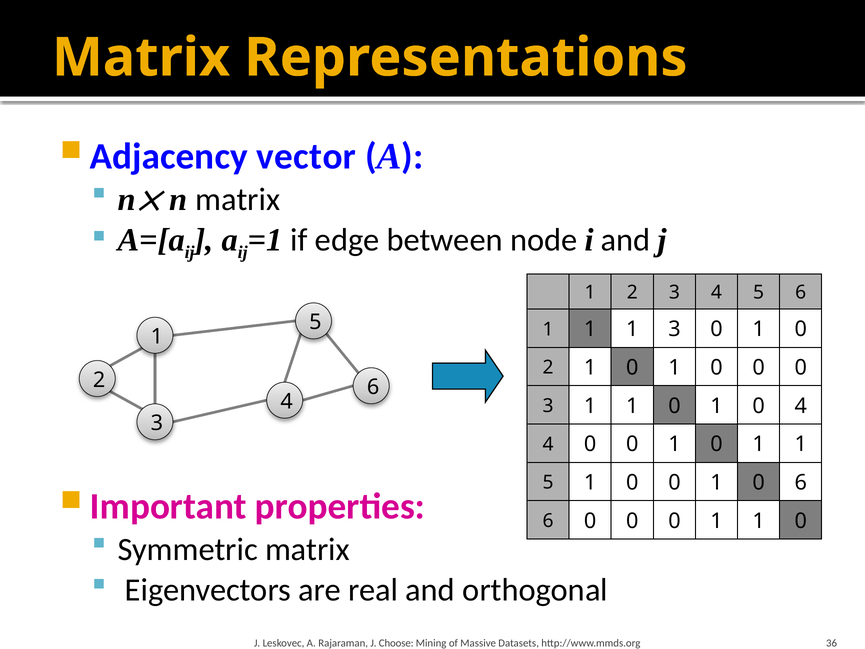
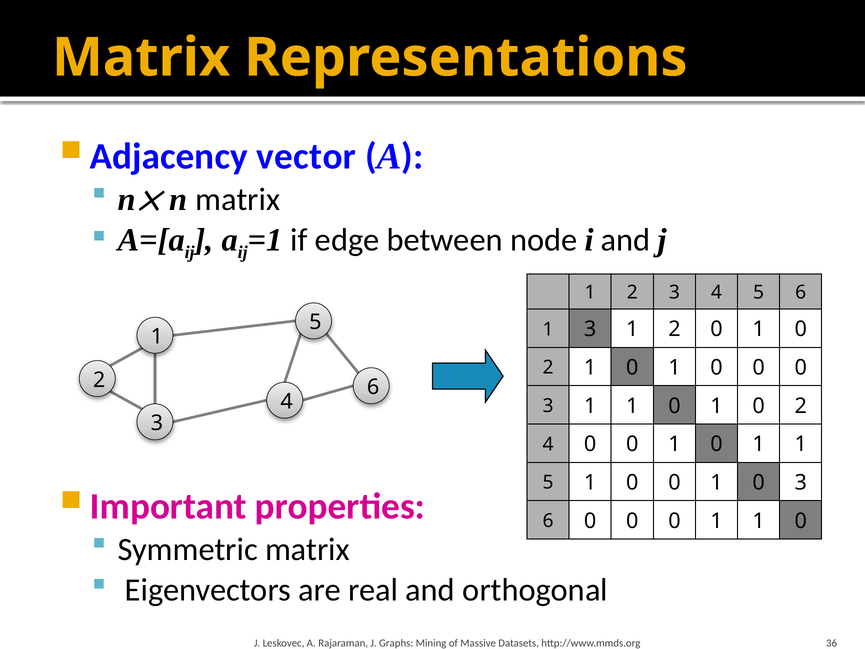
1 at (590, 329): 1 -> 3
3 at (674, 329): 3 -> 2
4 at (801, 406): 4 -> 2
1 0 6: 6 -> 3
Choose: Choose -> Graphs
